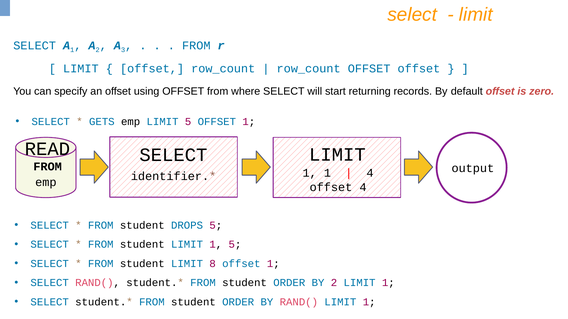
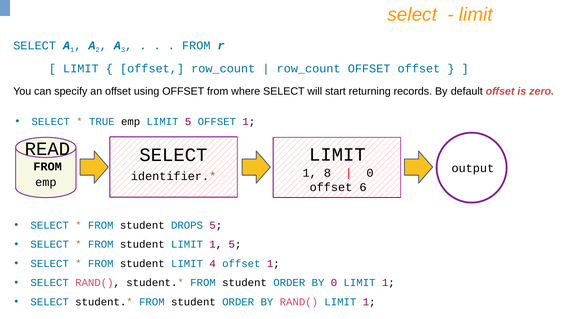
GETS: GETS -> TRUE
1 1: 1 -> 8
4 at (370, 173): 4 -> 0
offset 4: 4 -> 6
8: 8 -> 4
BY 2: 2 -> 0
